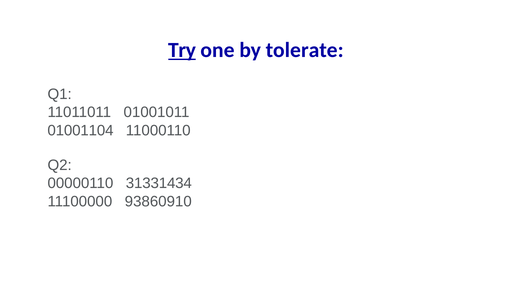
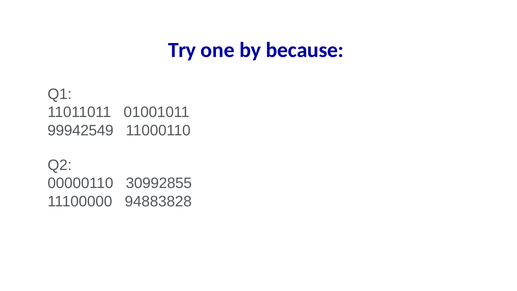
Try underline: present -> none
tolerate: tolerate -> because
01001104: 01001104 -> 99942549
31331434: 31331434 -> 30992855
93860910: 93860910 -> 94883828
